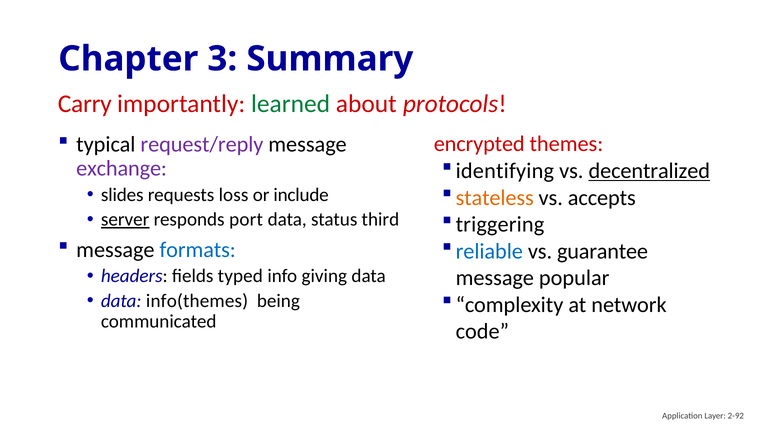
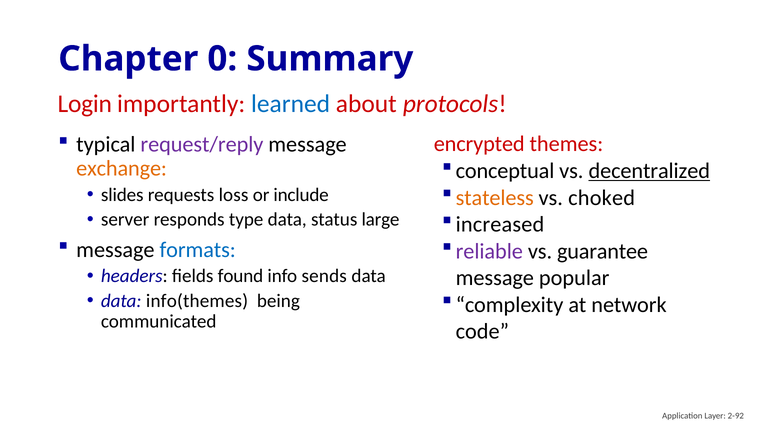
3: 3 -> 0
Carry: Carry -> Login
learned colour: green -> blue
identifying: identifying -> conceptual
exchange colour: purple -> orange
accepts: accepts -> choked
server underline: present -> none
port: port -> type
third: third -> large
triggering: triggering -> increased
reliable colour: blue -> purple
typed: typed -> found
giving: giving -> sends
